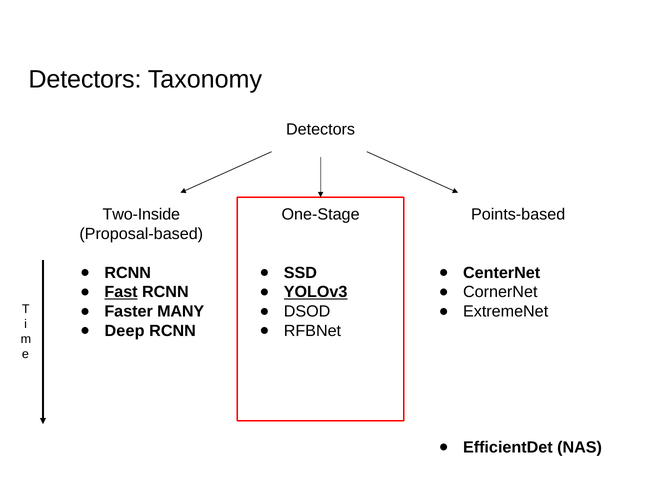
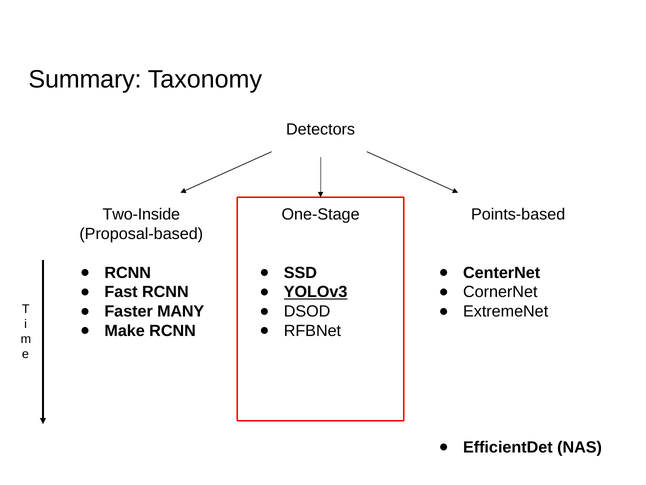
Detectors at (85, 79): Detectors -> Summary
Fast underline: present -> none
Deep: Deep -> Make
